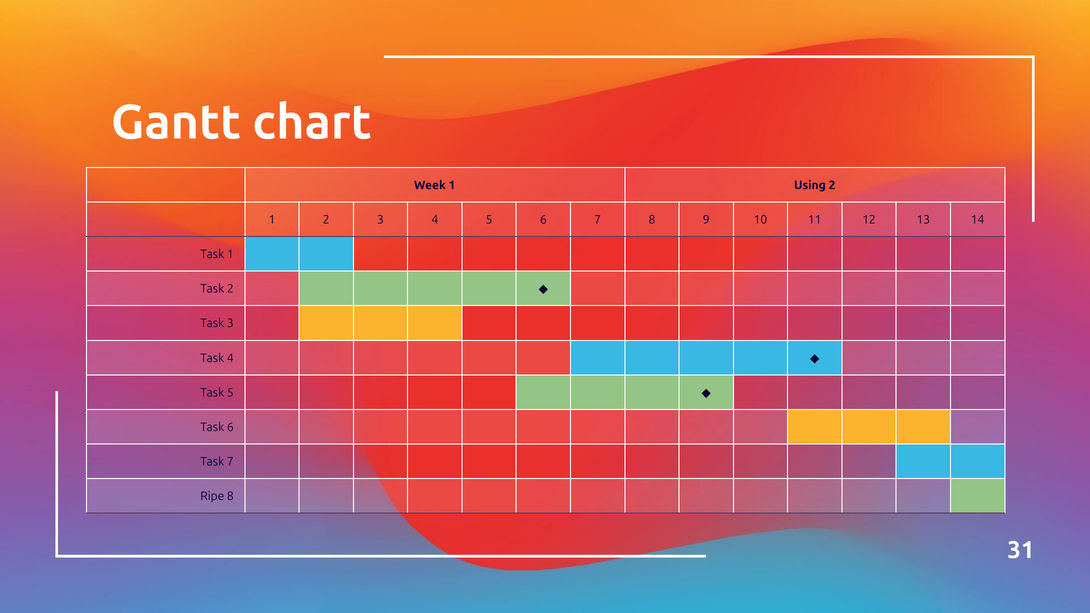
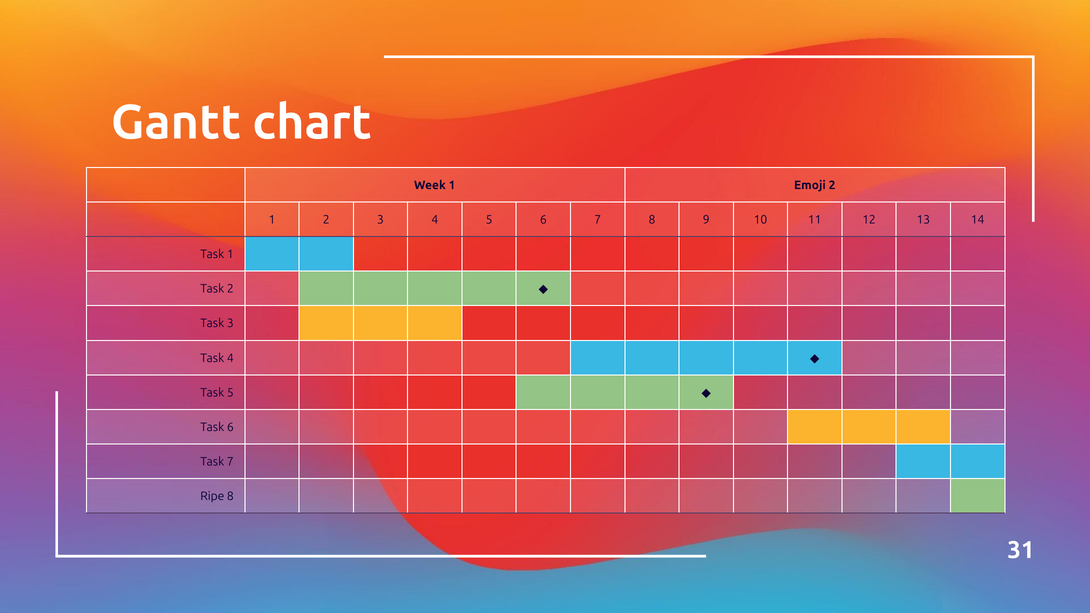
Using: Using -> Emoji
